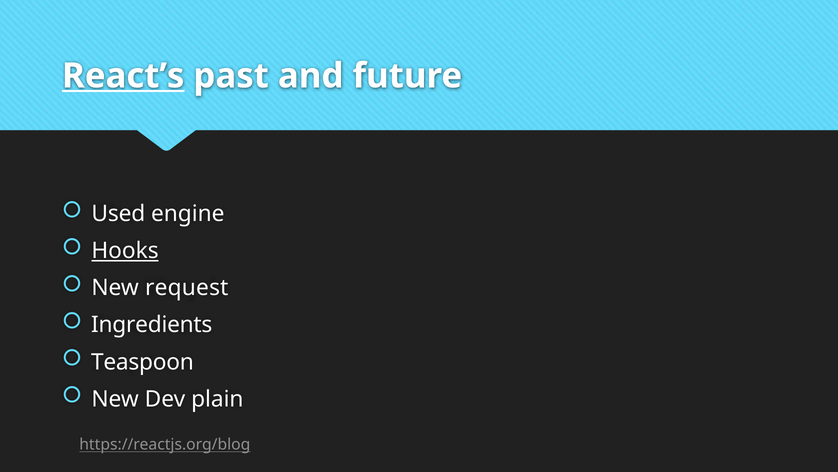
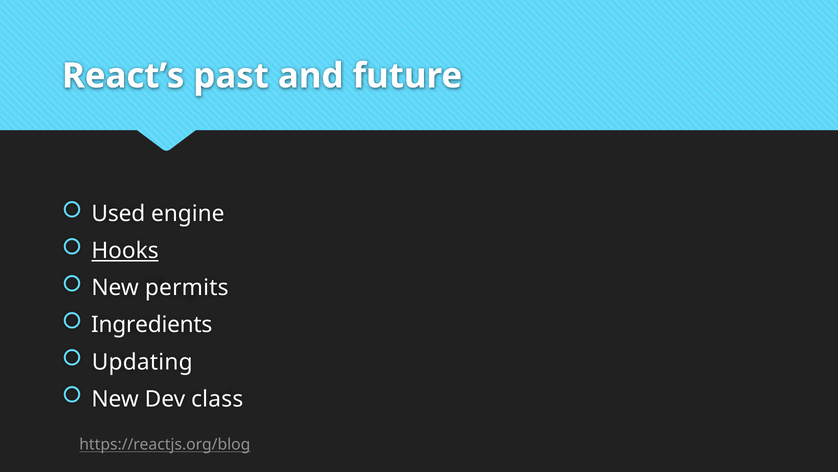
React’s underline: present -> none
request: request -> permits
Teaspoon: Teaspoon -> Updating
plain: plain -> class
